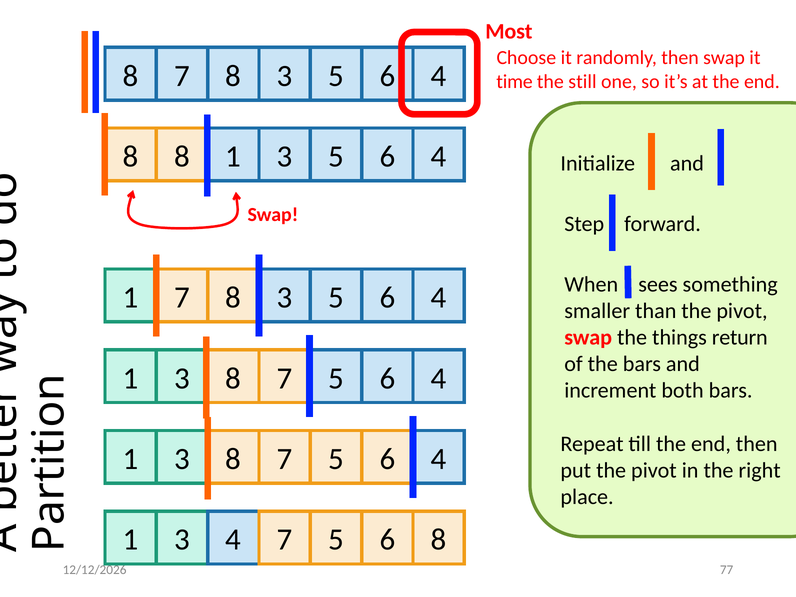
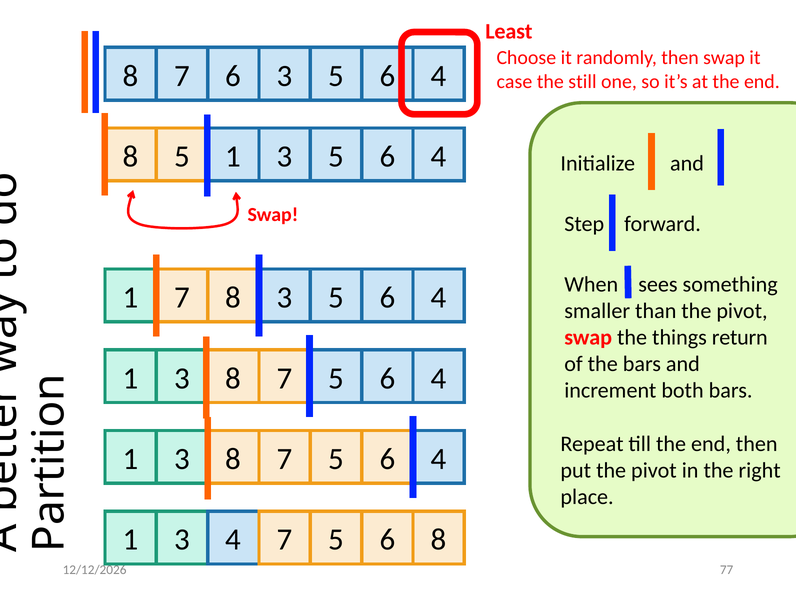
Most: Most -> Least
8 7 8: 8 -> 6
time: time -> case
8 8: 8 -> 5
